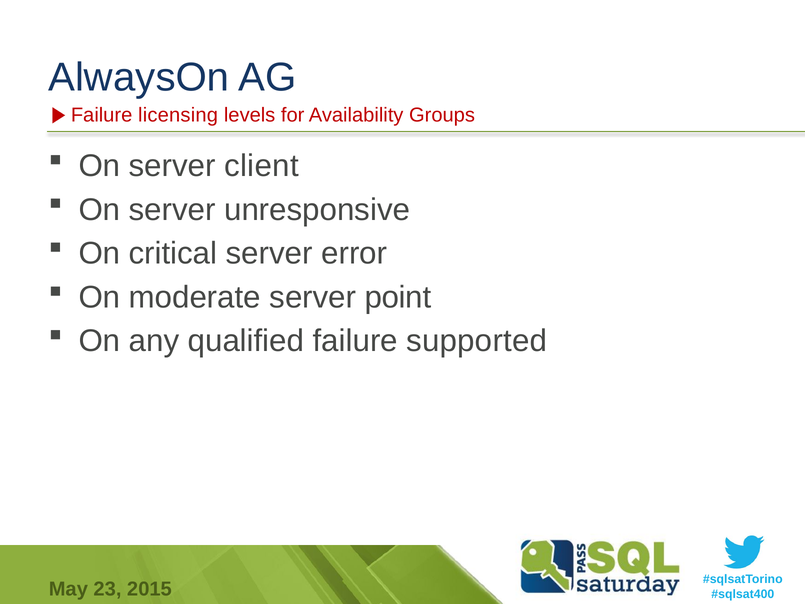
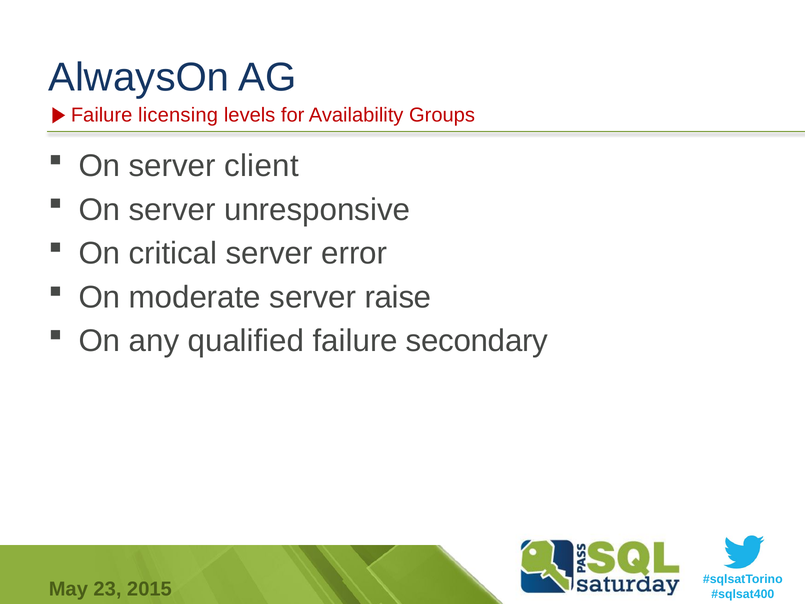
point: point -> raise
supported: supported -> secondary
